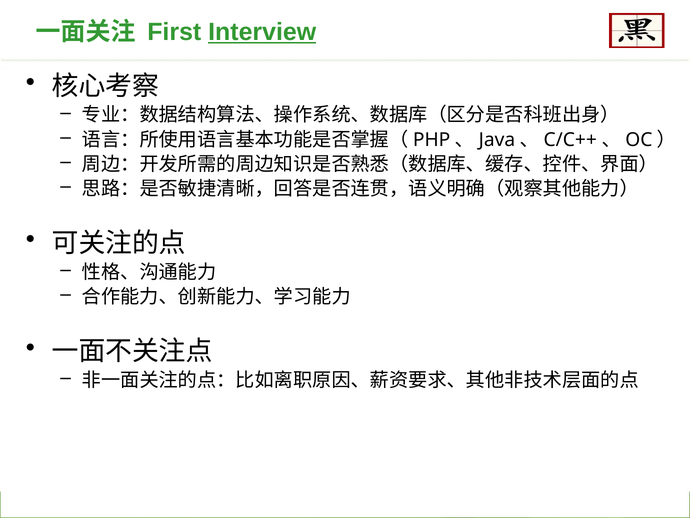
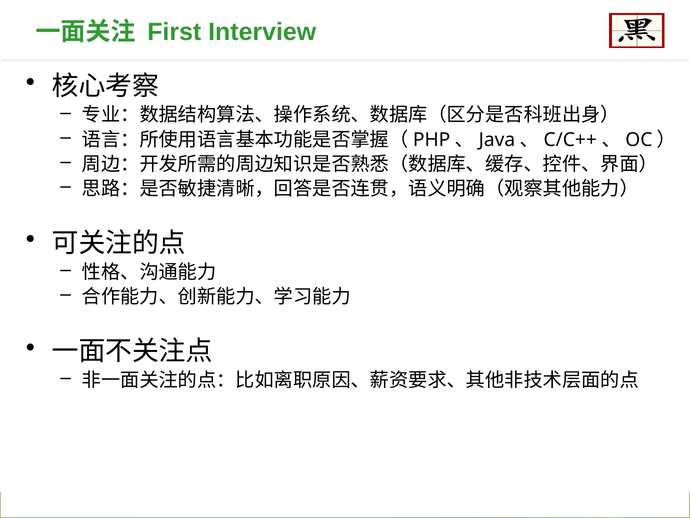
Interview underline: present -> none
